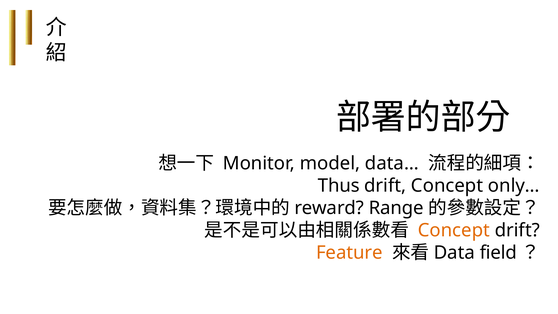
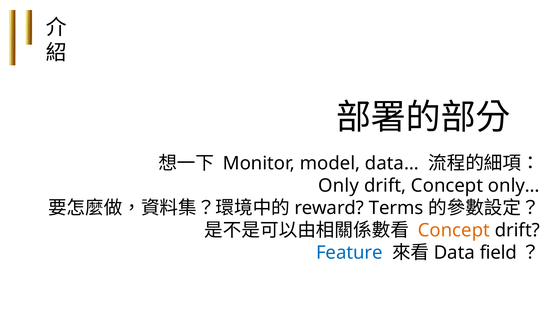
Thus: Thus -> Only
Range: Range -> Terms
Feature colour: orange -> blue
